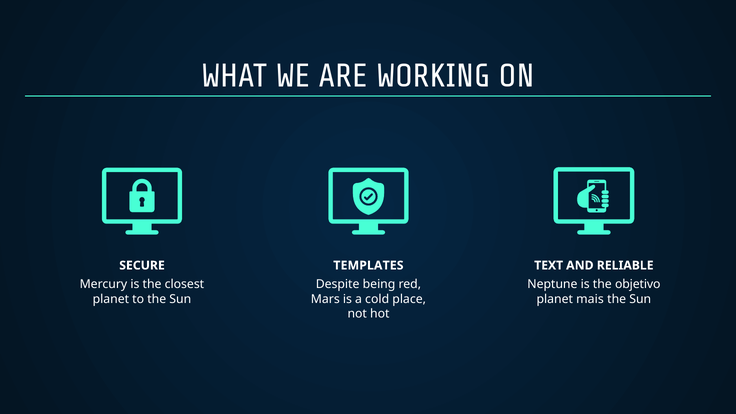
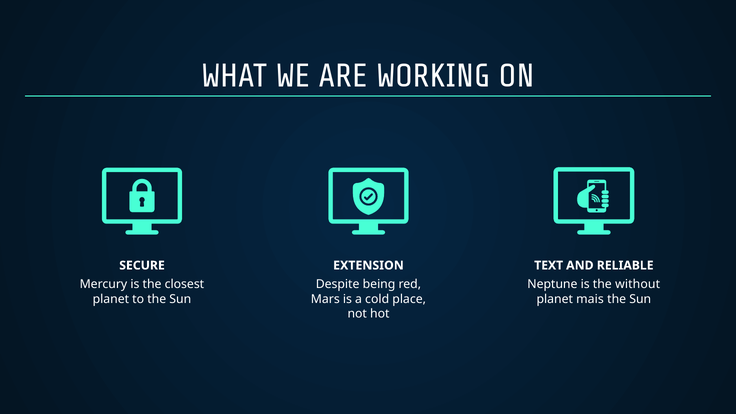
TEMPLATES: TEMPLATES -> EXTENSION
objetivo: objetivo -> without
